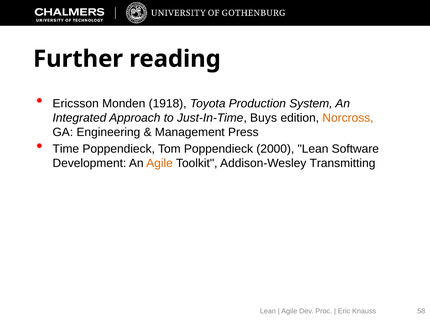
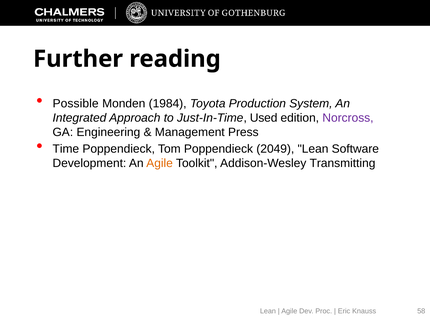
Ericsson: Ericsson -> Possible
1918: 1918 -> 1984
Buys: Buys -> Used
Norcross colour: orange -> purple
2000: 2000 -> 2049
